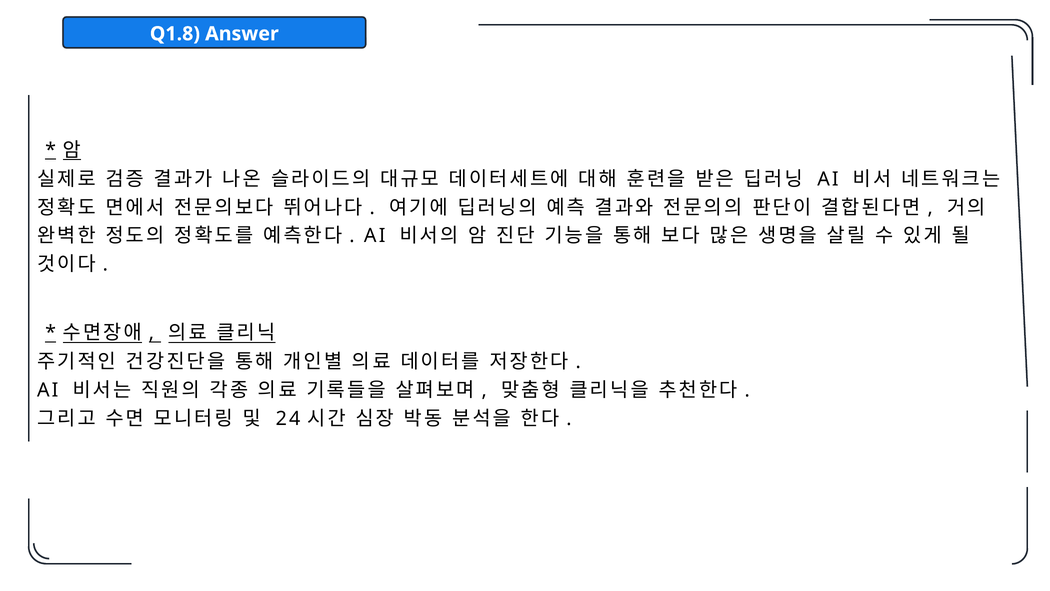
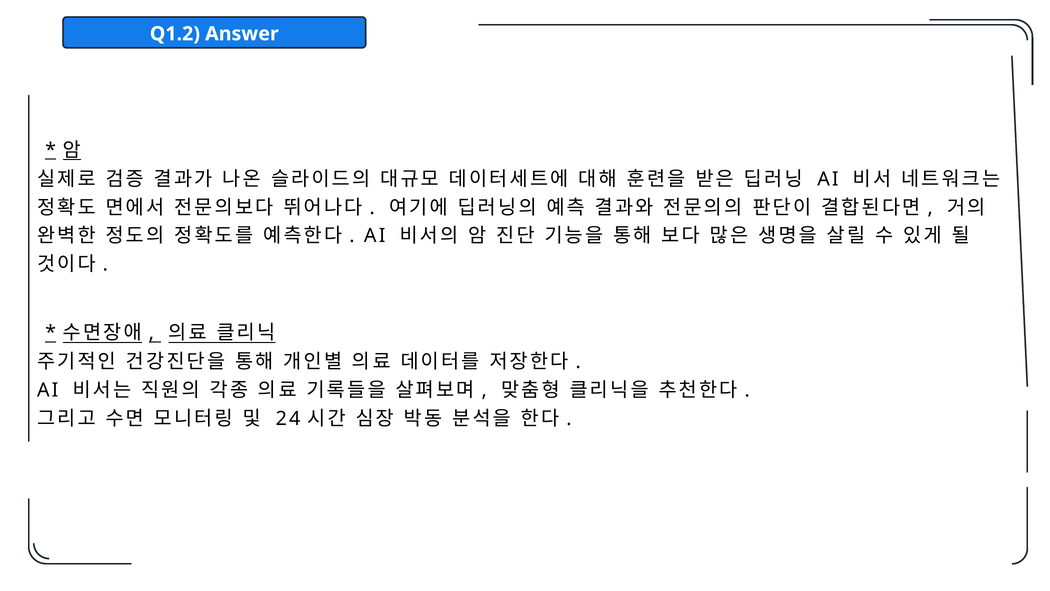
Q1.8: Q1.8 -> Q1.2
